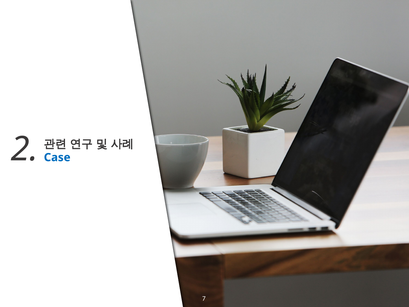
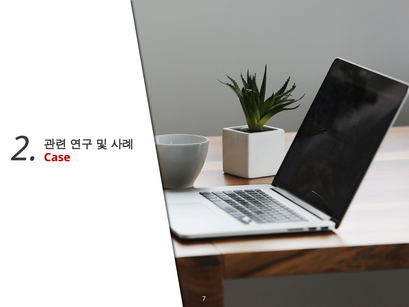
Case colour: blue -> red
